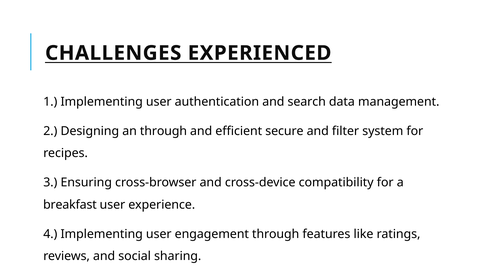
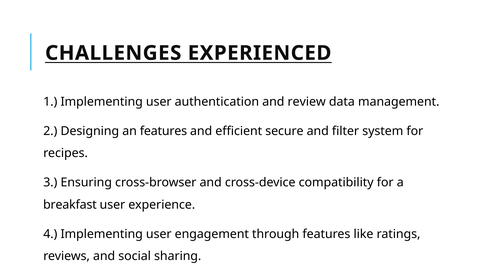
search: search -> review
an through: through -> features
